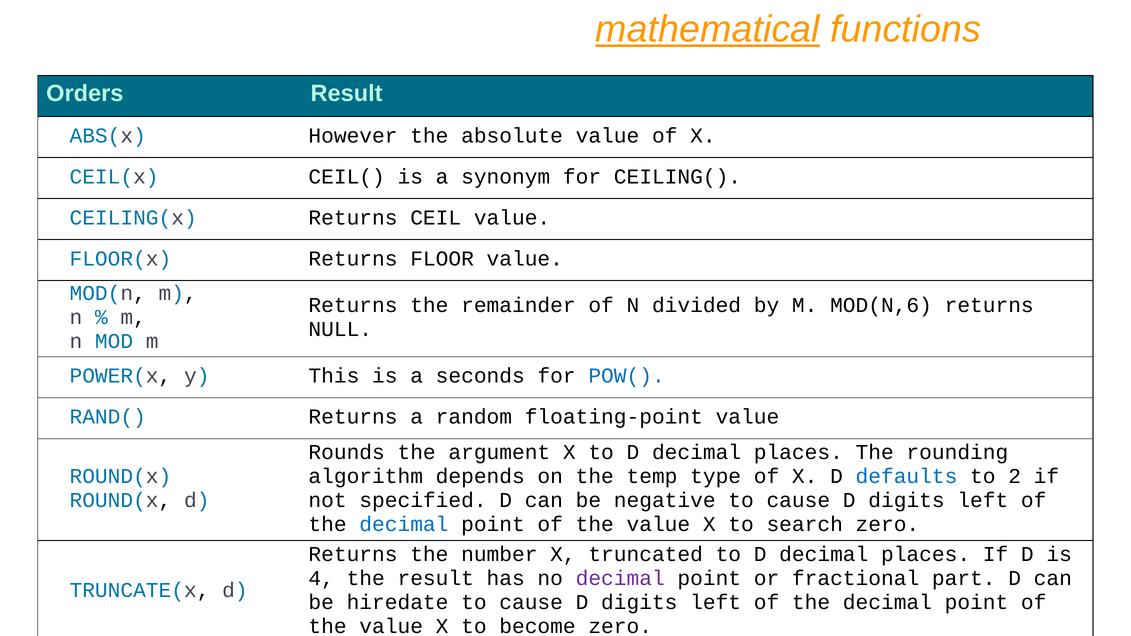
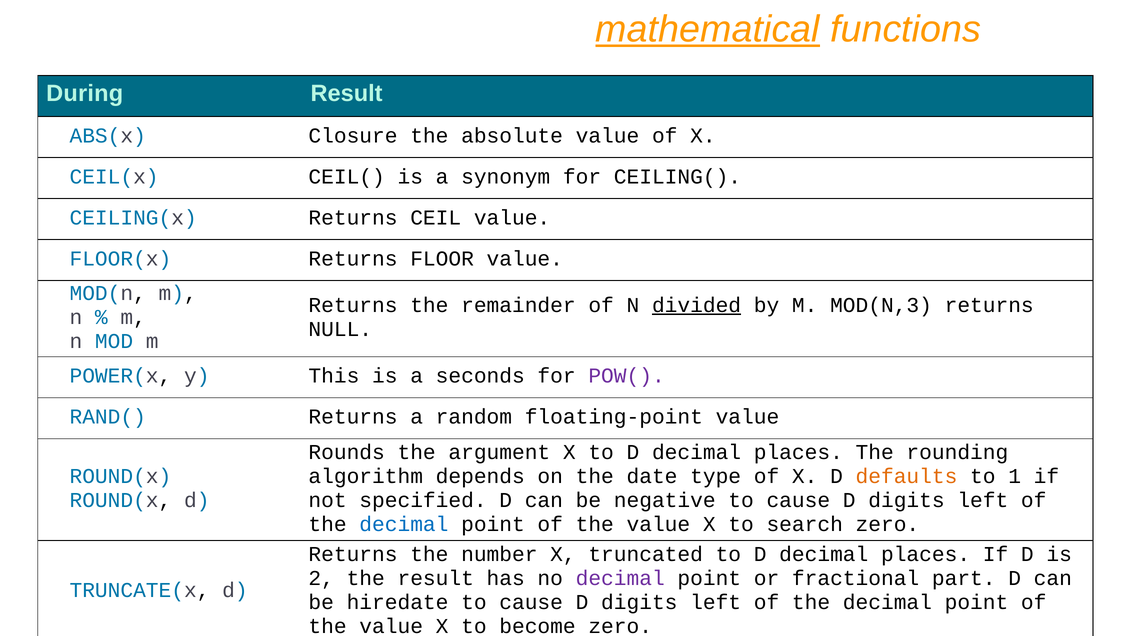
Orders: Orders -> During
However: However -> Closure
divided underline: none -> present
MOD(N,6: MOD(N,6 -> MOD(N,3
POW( colour: blue -> purple
temp: temp -> date
defaults colour: blue -> orange
2: 2 -> 1
4: 4 -> 2
